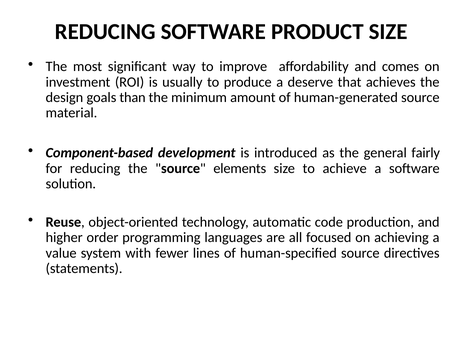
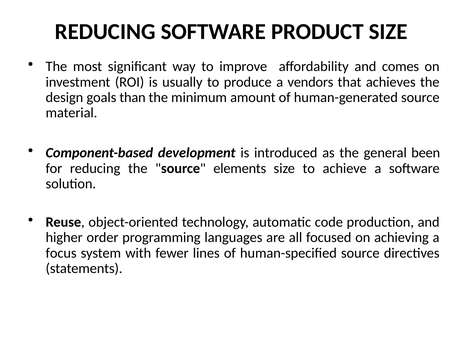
deserve: deserve -> vendors
fairly: fairly -> been
value: value -> focus
